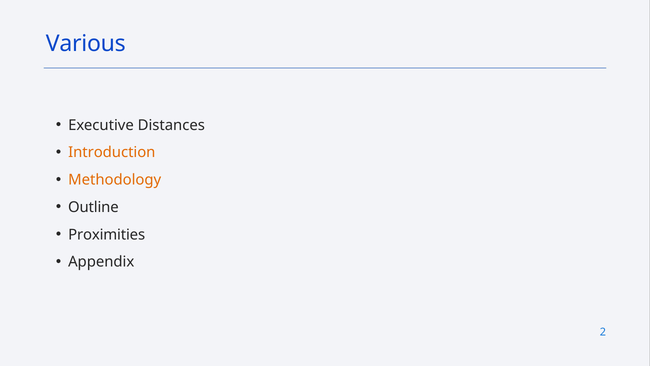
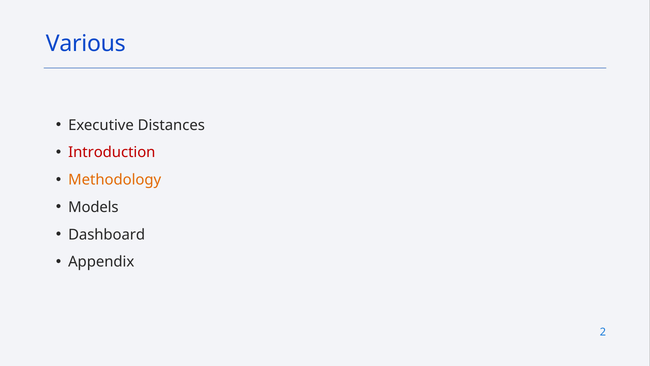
Introduction colour: orange -> red
Outline: Outline -> Models
Proximities: Proximities -> Dashboard
